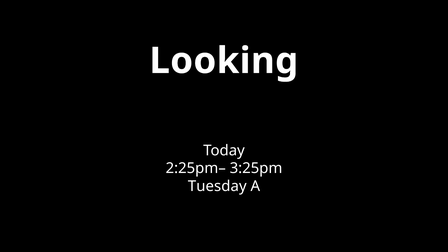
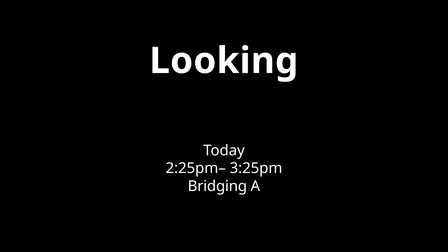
Tuesday: Tuesday -> Bridging
